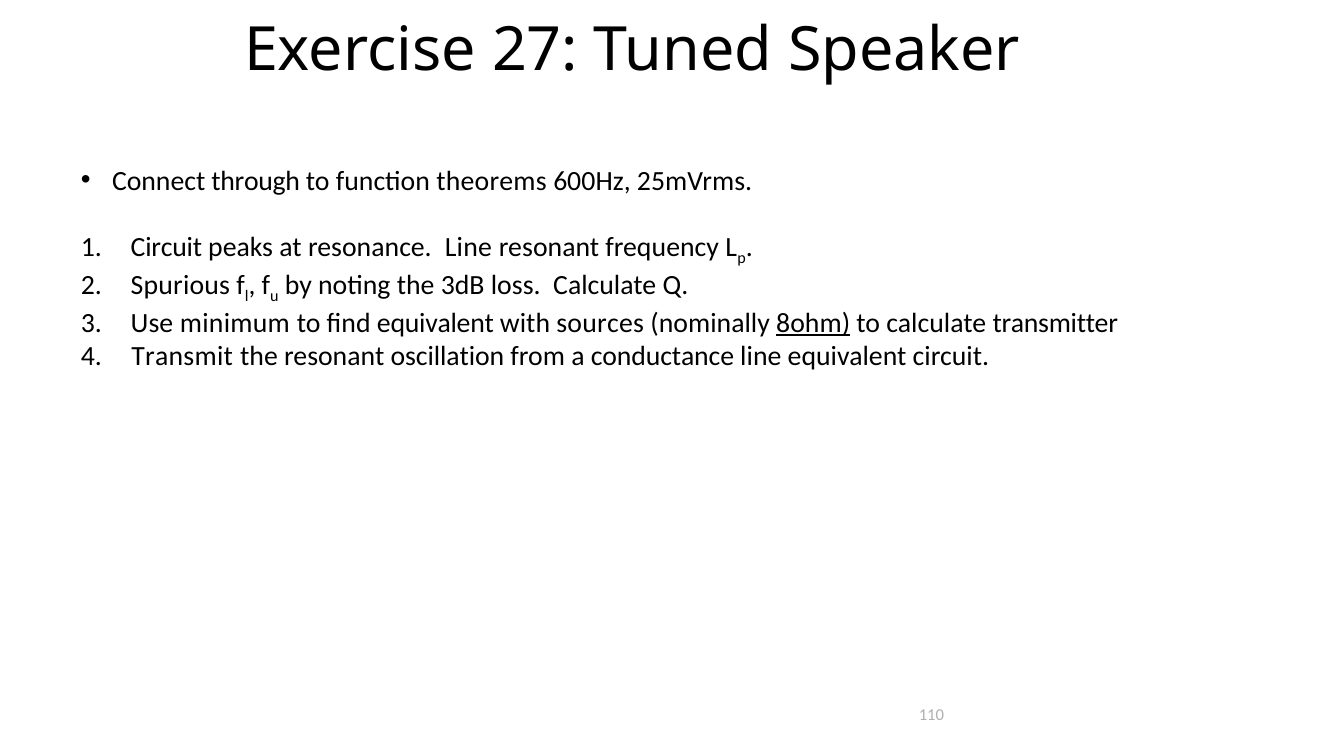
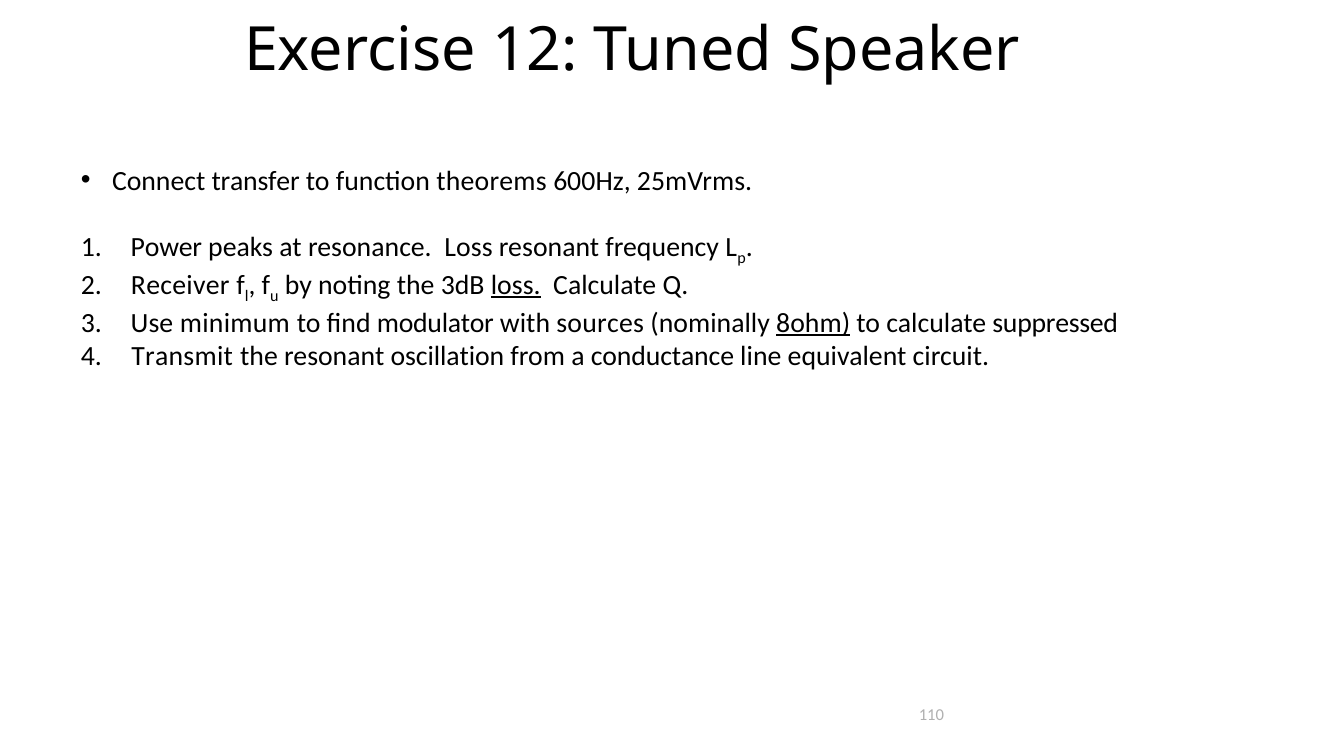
27: 27 -> 12
through: through -> transfer
Circuit at (166, 248): Circuit -> Power
resonance Line: Line -> Loss
Spurious: Spurious -> Receiver
loss at (516, 285) underline: none -> present
find equivalent: equivalent -> modulator
transmitter: transmitter -> suppressed
